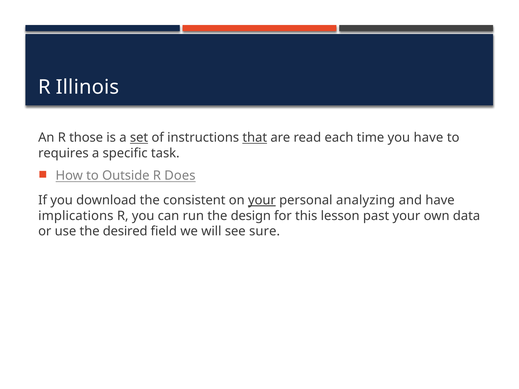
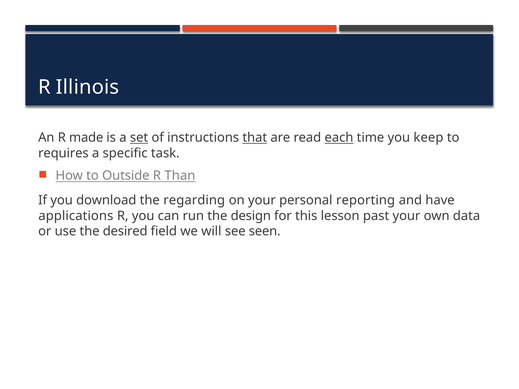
those: those -> made
each underline: none -> present
you have: have -> keep
Does: Does -> Than
consistent: consistent -> regarding
your at (262, 200) underline: present -> none
analyzing: analyzing -> reporting
implications: implications -> applications
sure: sure -> seen
